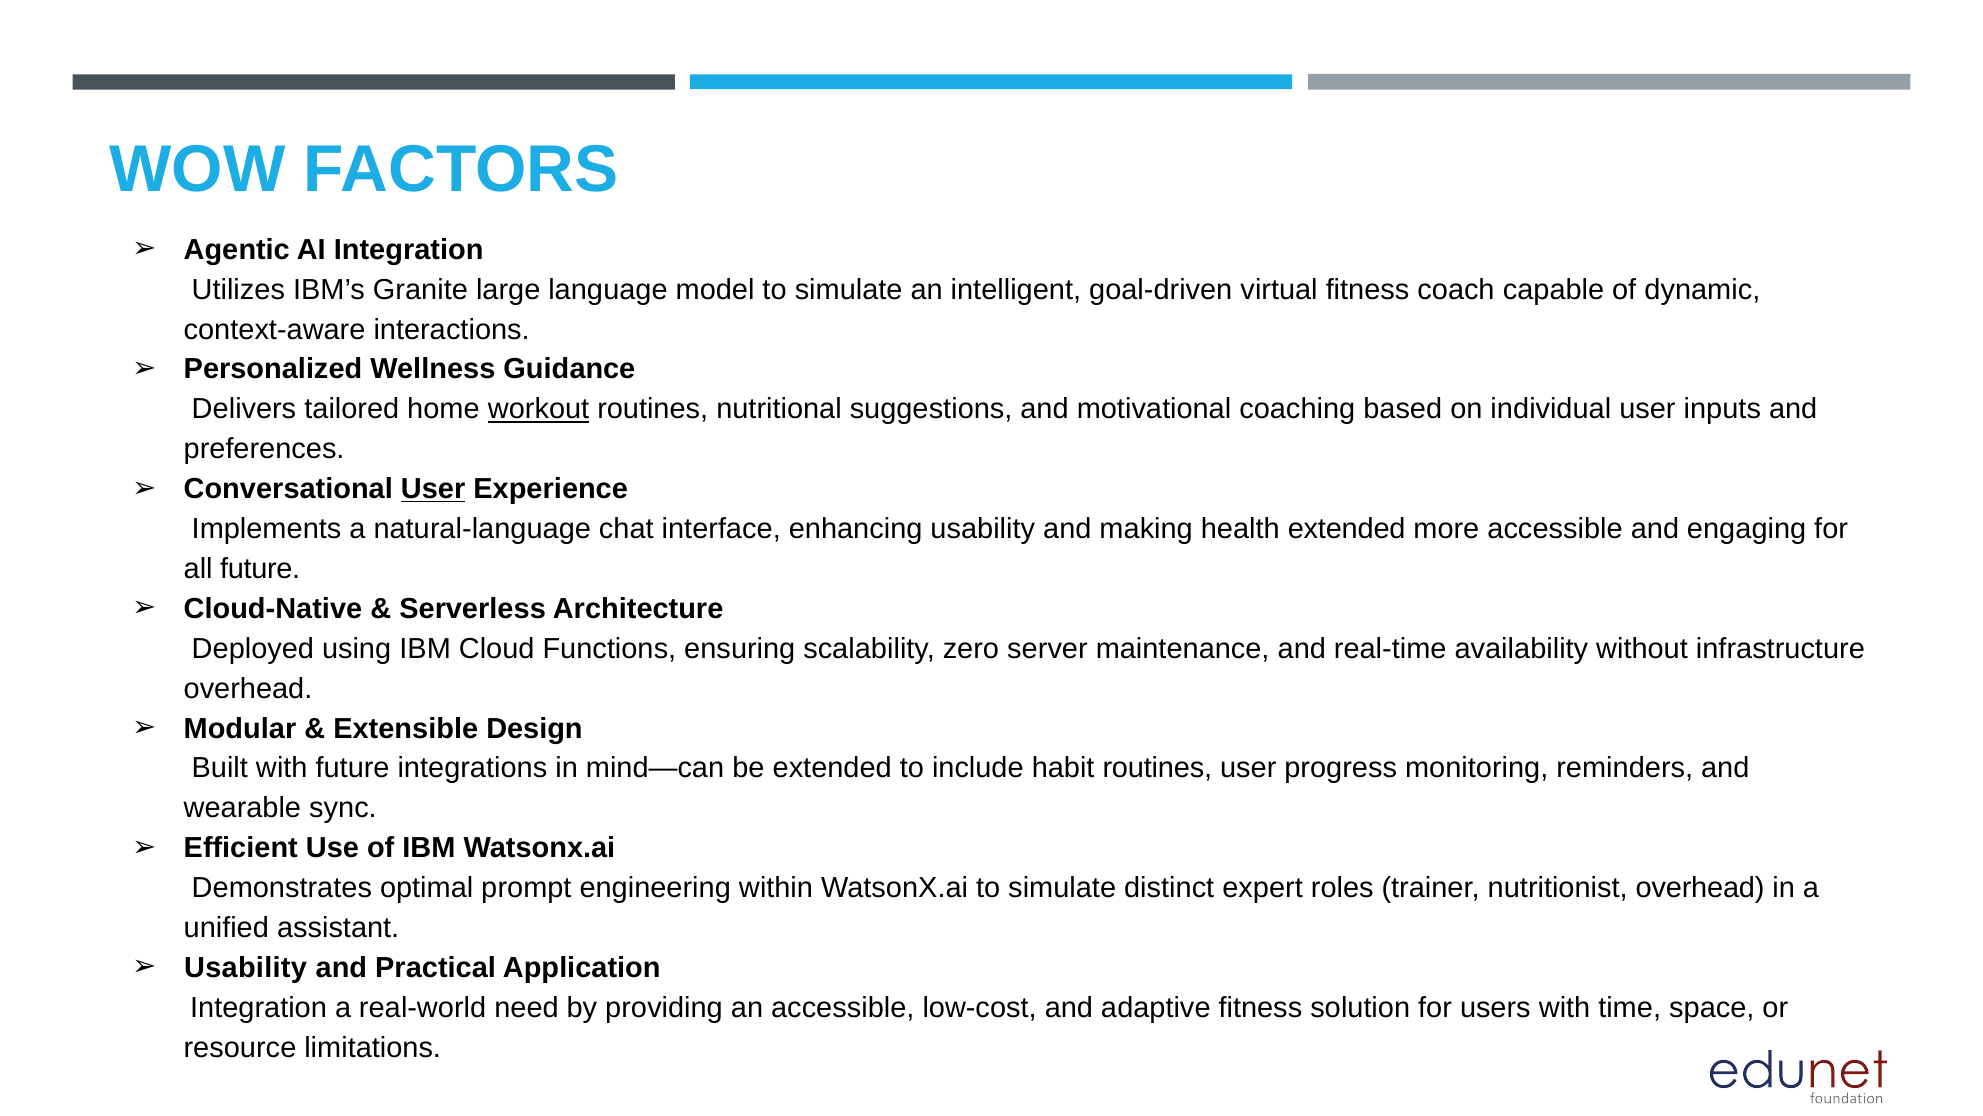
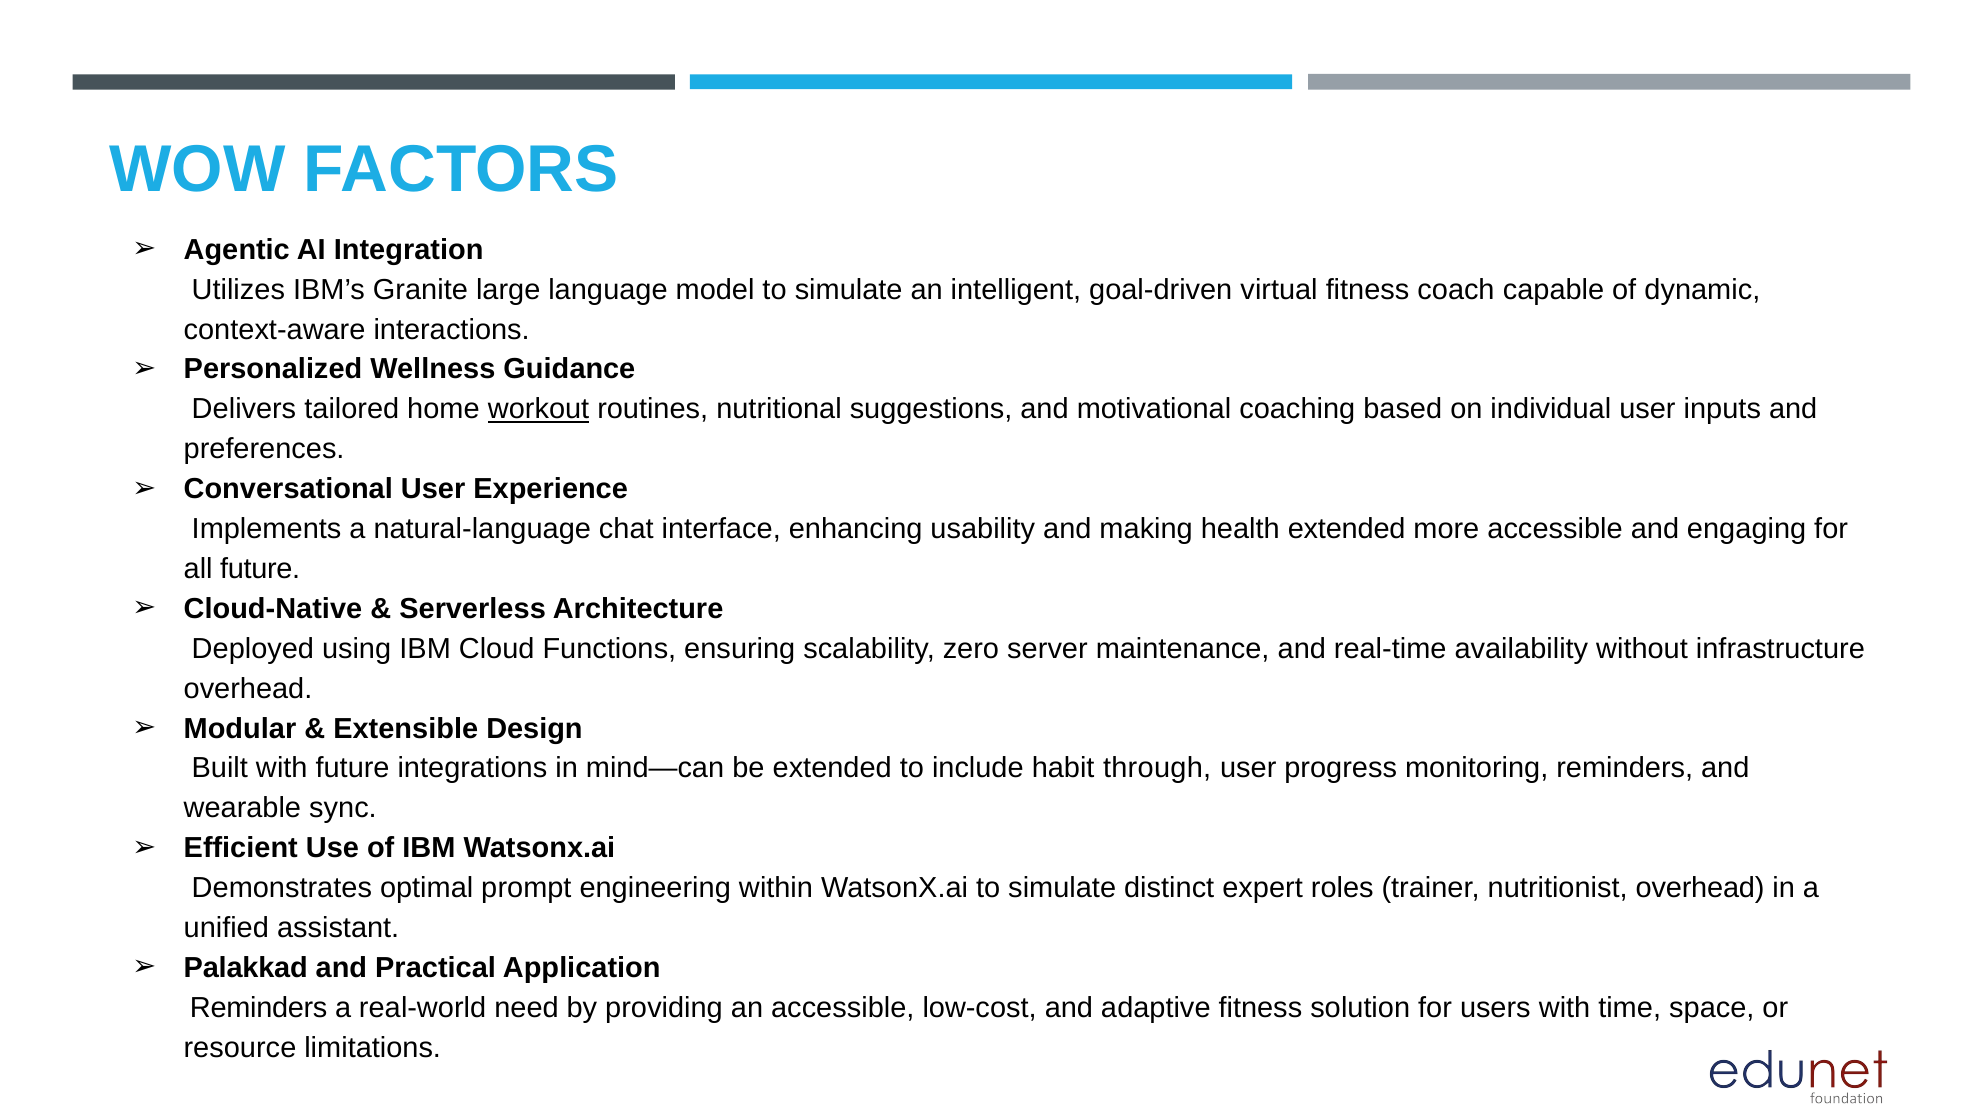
User at (433, 489) underline: present -> none
habit routines: routines -> through
Usability at (246, 967): Usability -> Palakkad
Integration at (259, 1007): Integration -> Reminders
